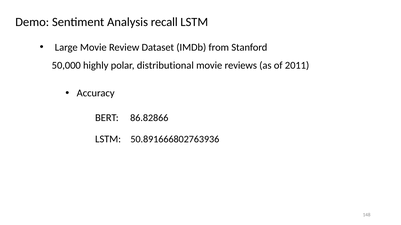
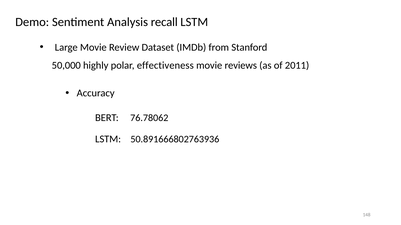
distributional: distributional -> effectiveness
86.82866: 86.82866 -> 76.78062
